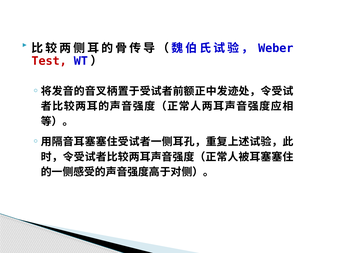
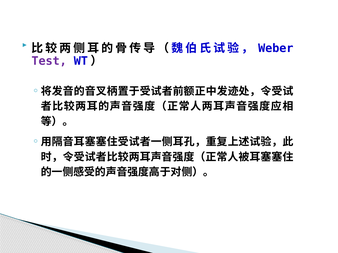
Test colour: red -> purple
